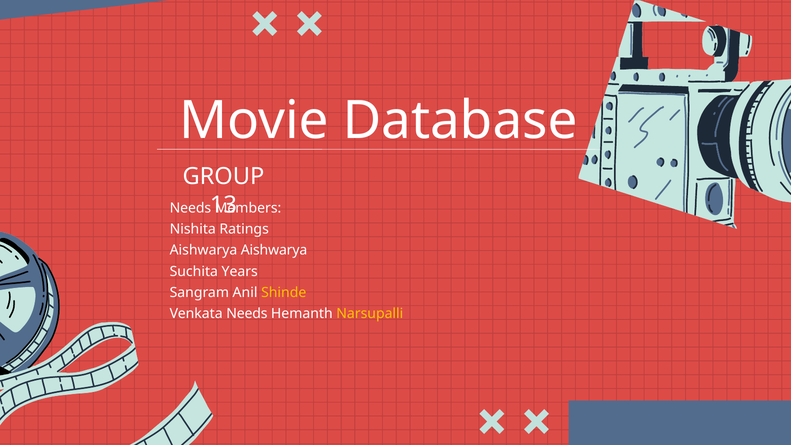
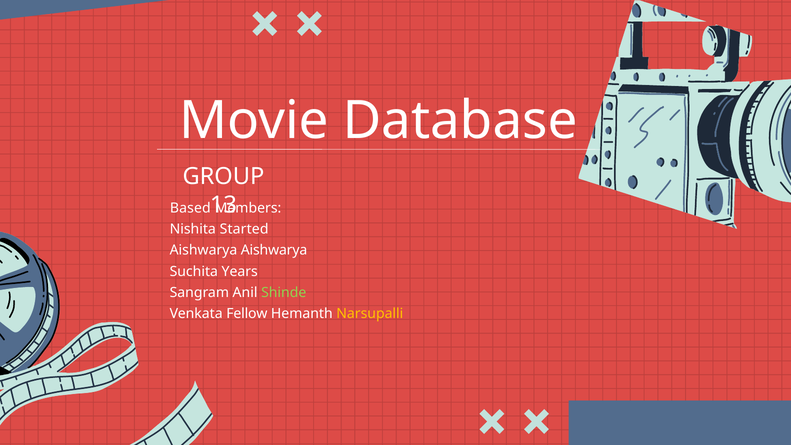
Needs at (190, 208): Needs -> Based
Ratings: Ratings -> Started
Shinde colour: yellow -> light green
Venkata Needs: Needs -> Fellow
